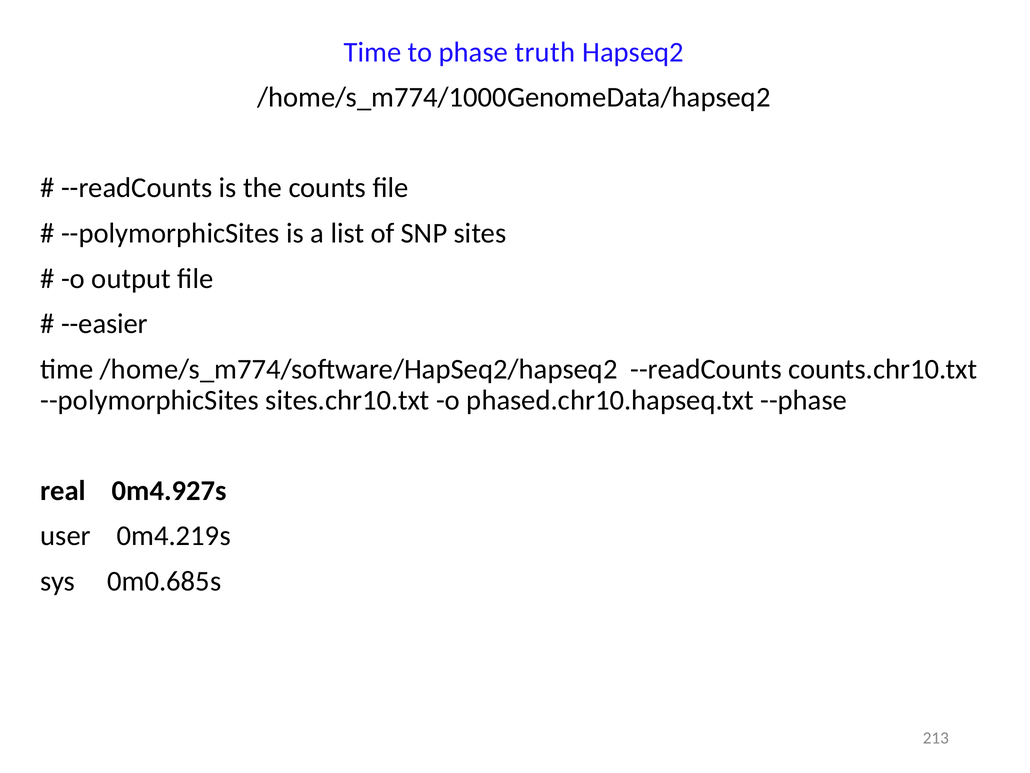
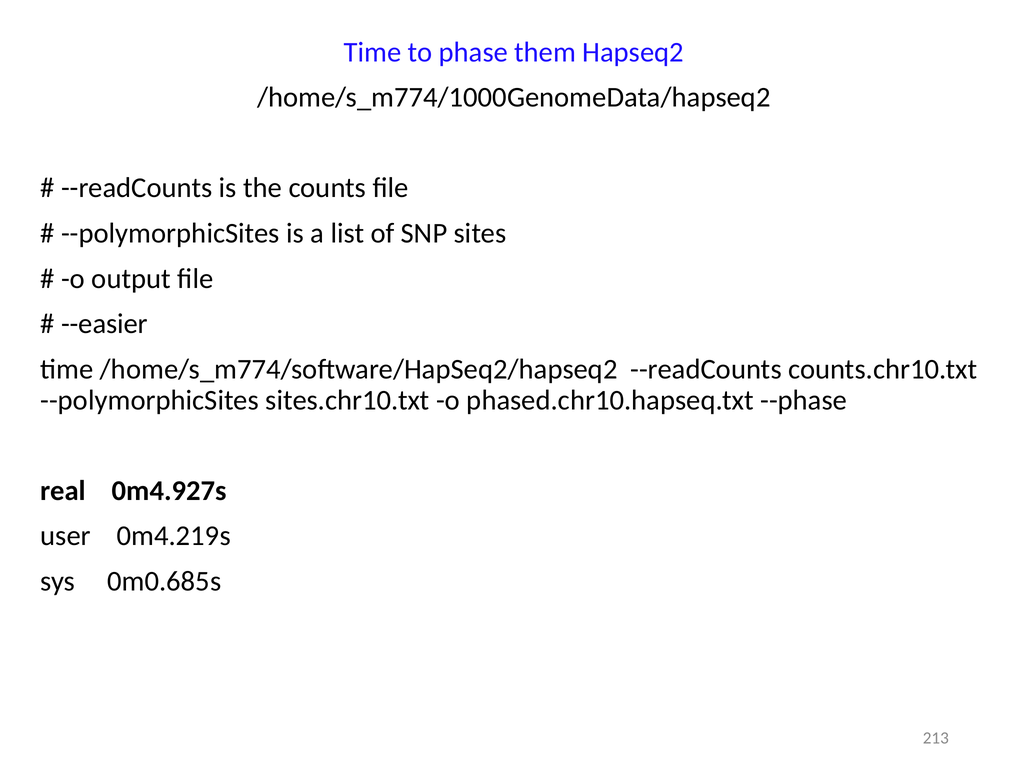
truth: truth -> them
